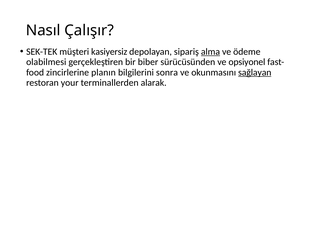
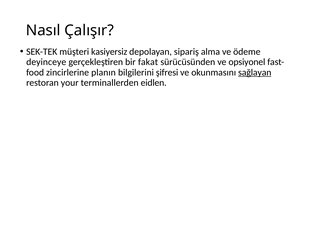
alma underline: present -> none
olabilmesi: olabilmesi -> deyinceye
biber: biber -> fakat
sonra: sonra -> şifresi
alarak: alarak -> eidlen
